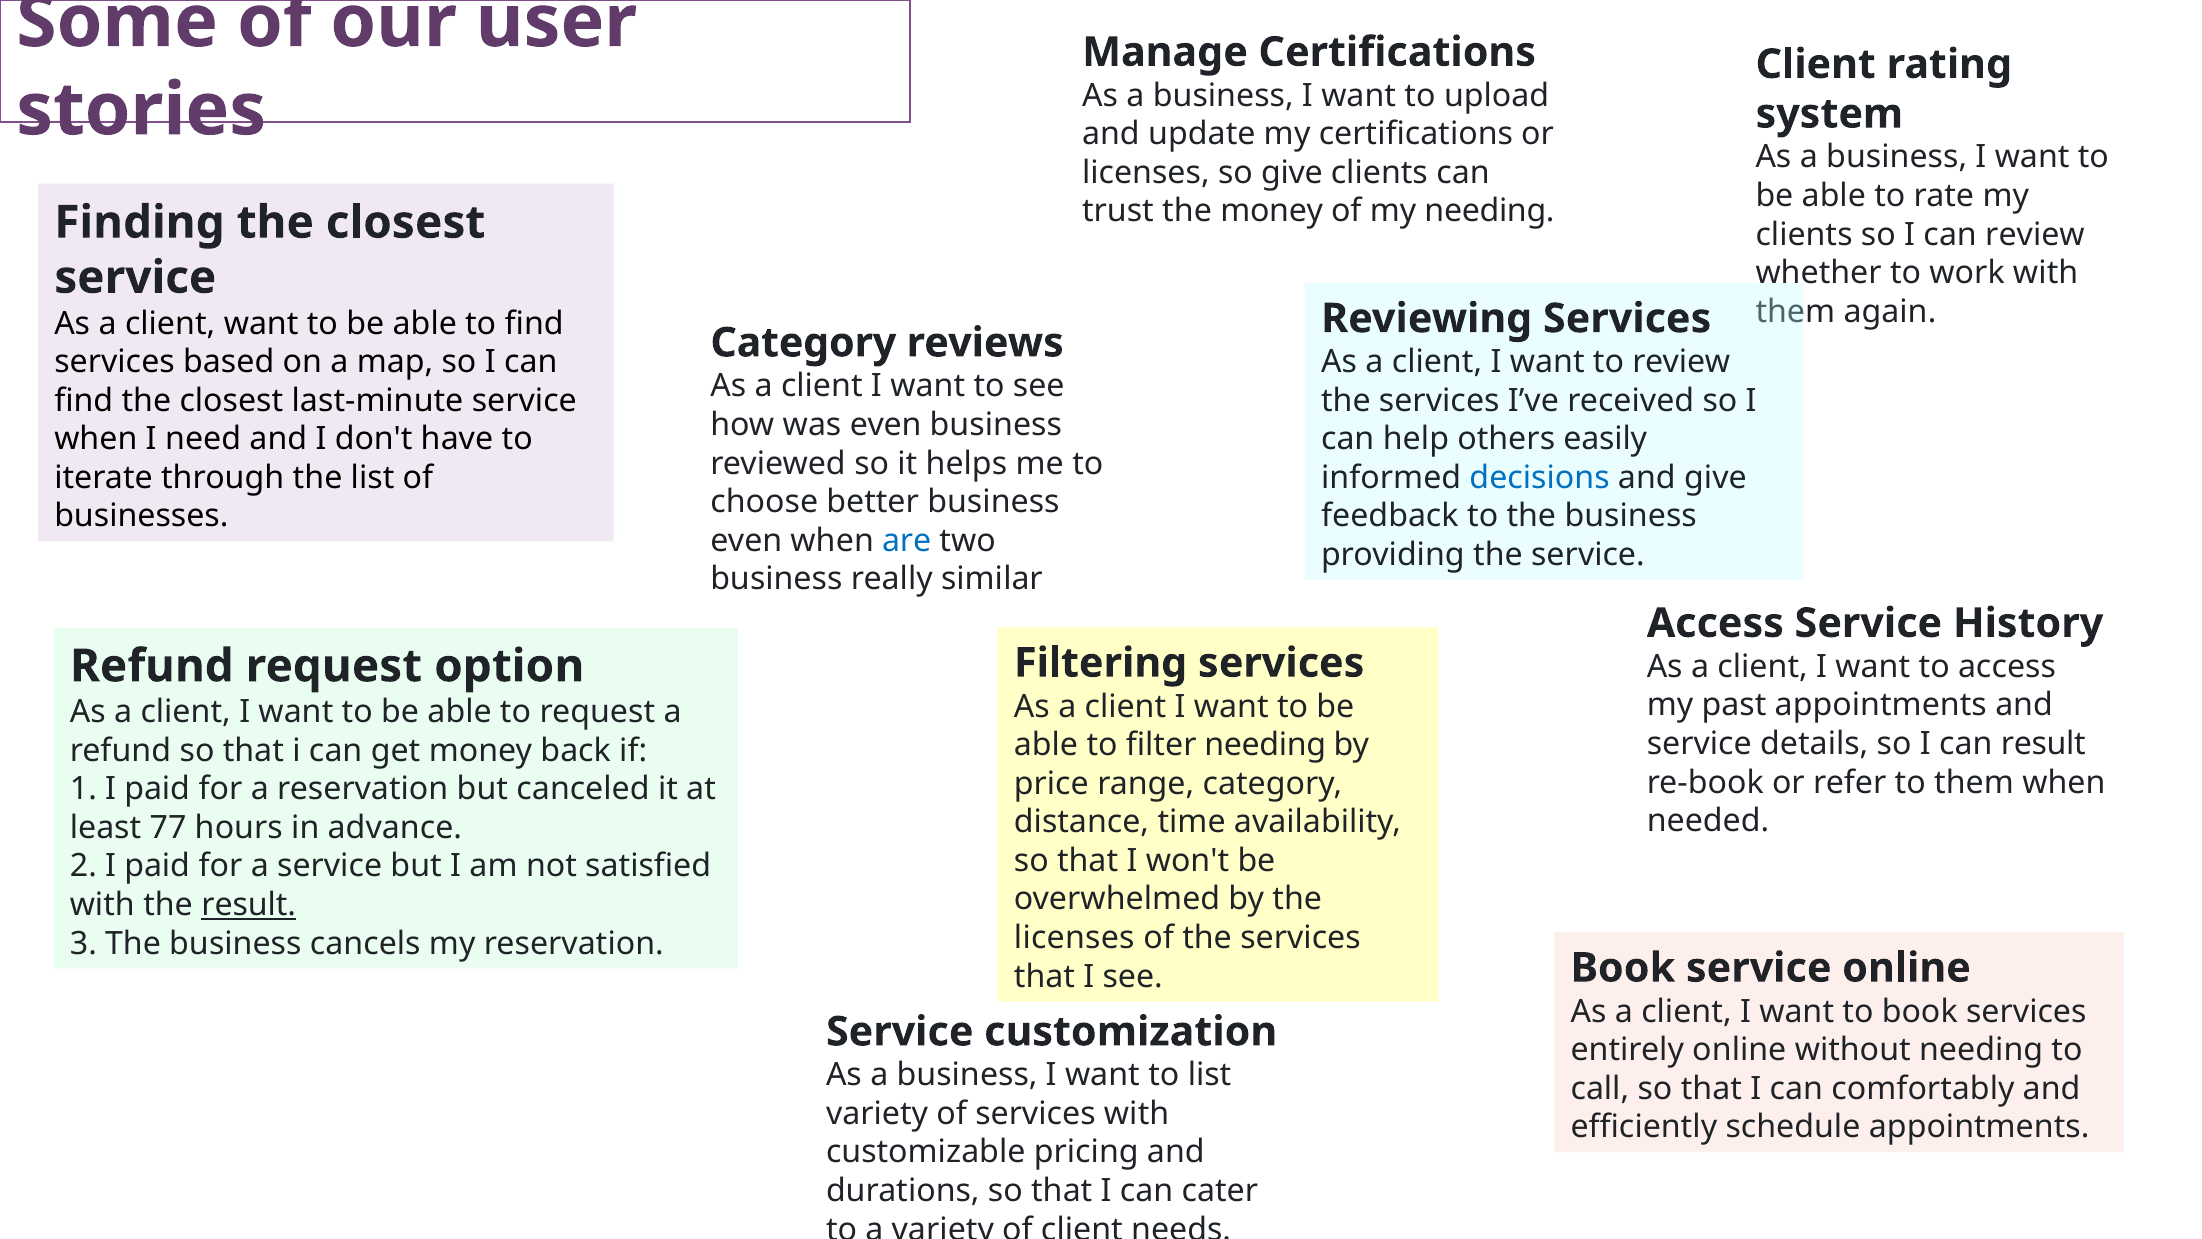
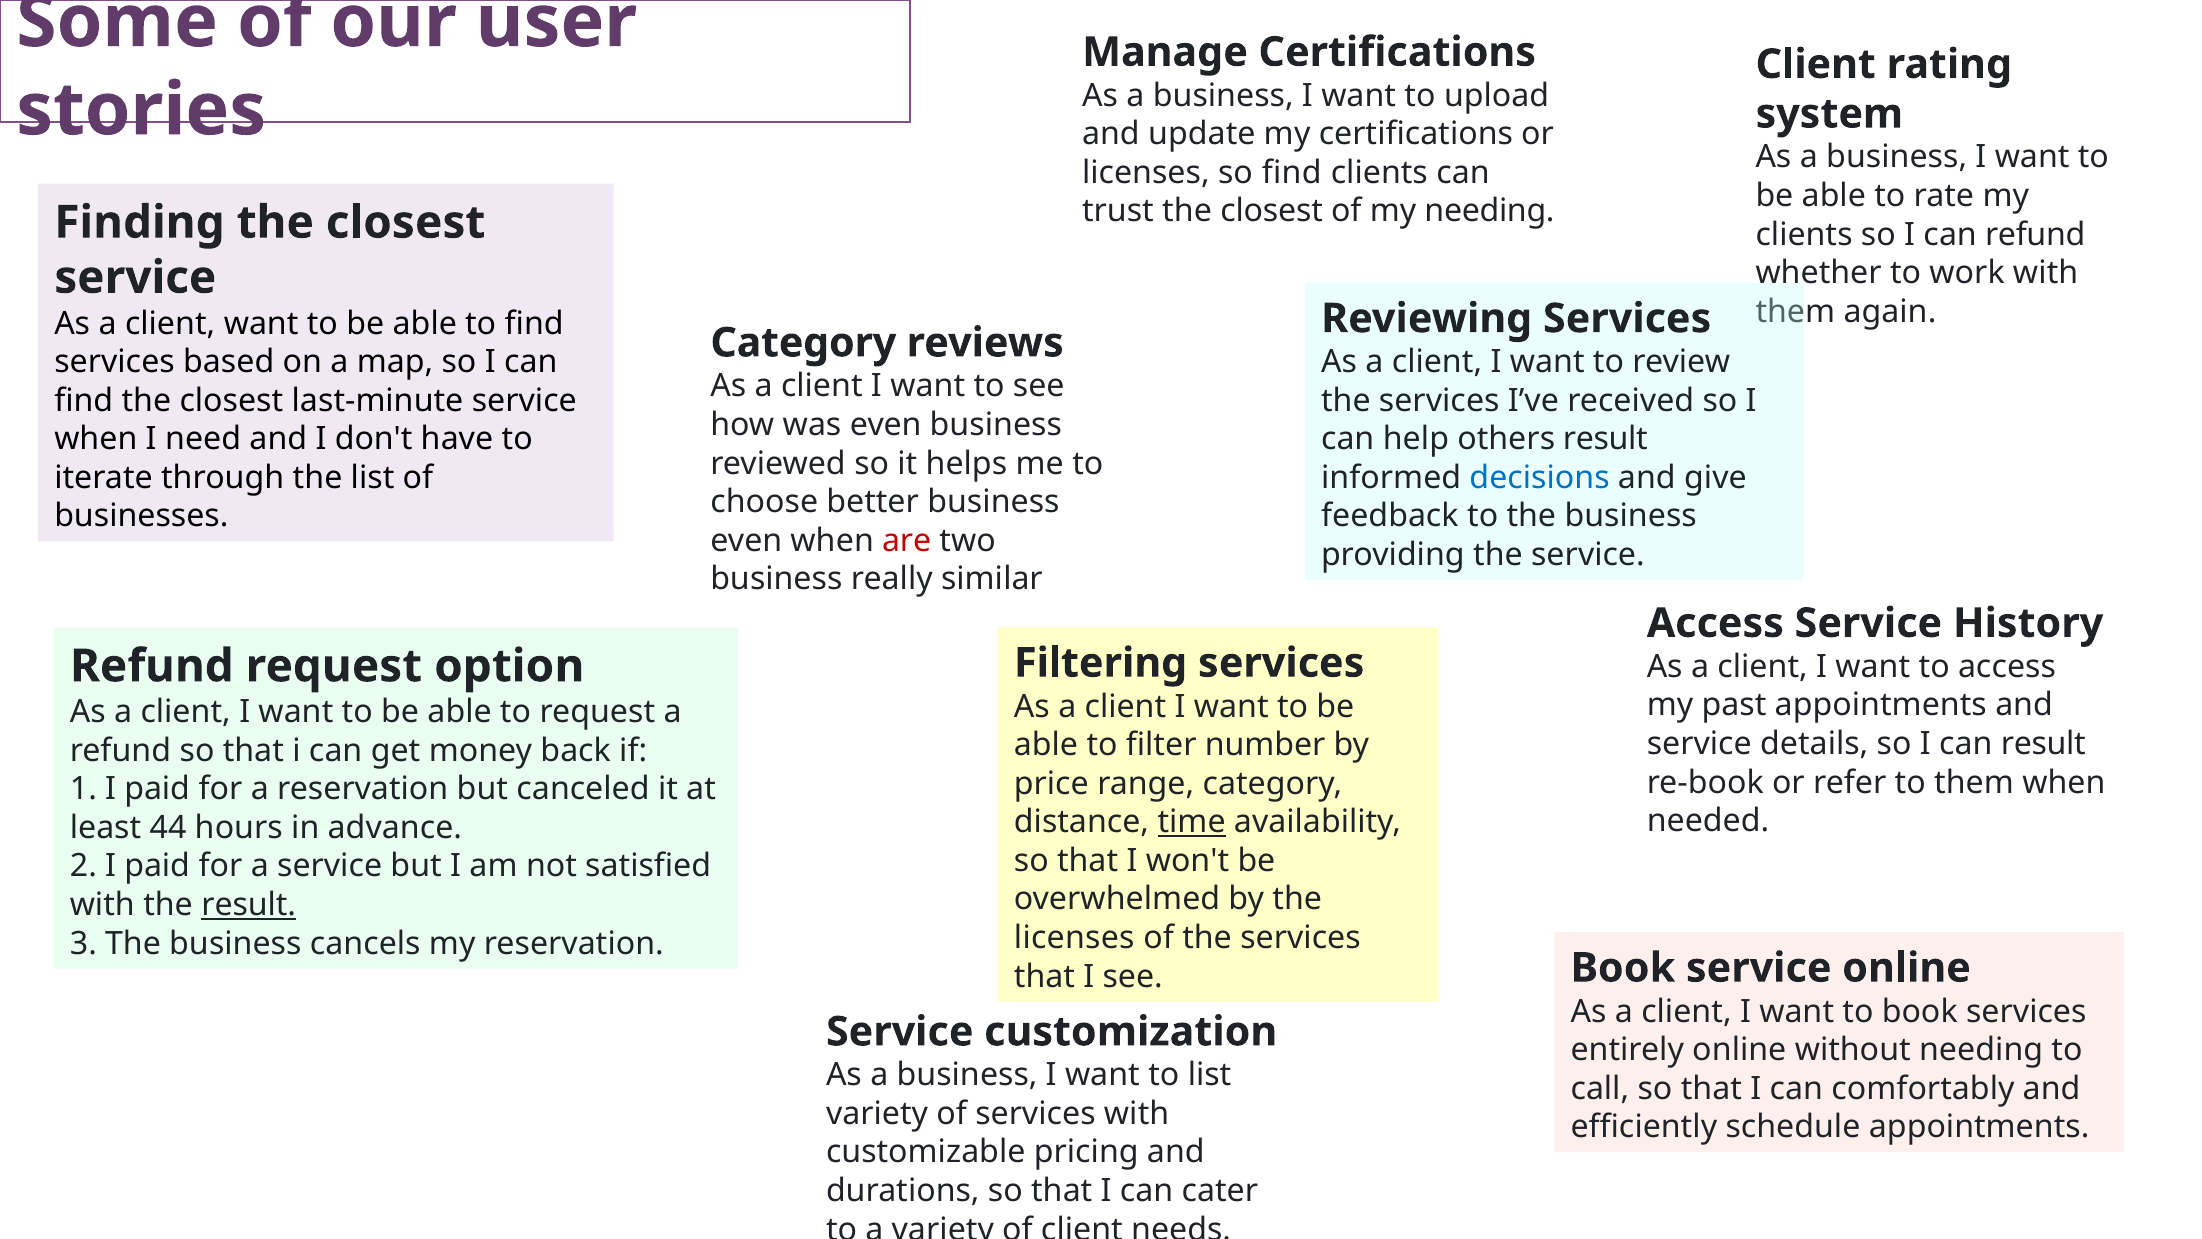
so give: give -> find
trust the money: money -> closest
can review: review -> refund
others easily: easily -> result
are colour: blue -> red
filter needing: needing -> number
time underline: none -> present
77: 77 -> 44
